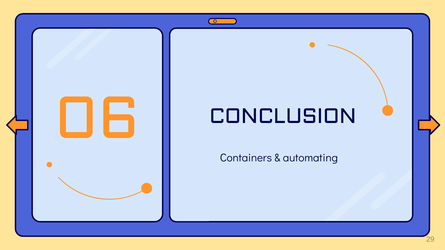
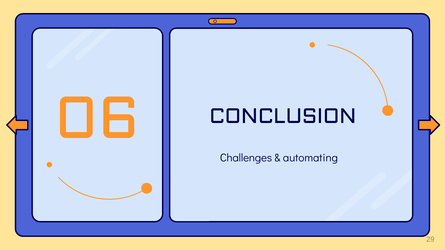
Containers: Containers -> Challenges
